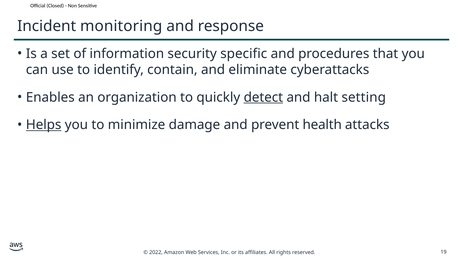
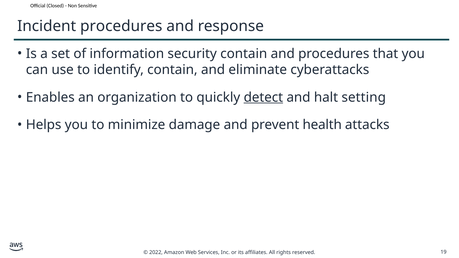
Incident monitoring: monitoring -> procedures
security specific: specific -> contain
Helps underline: present -> none
